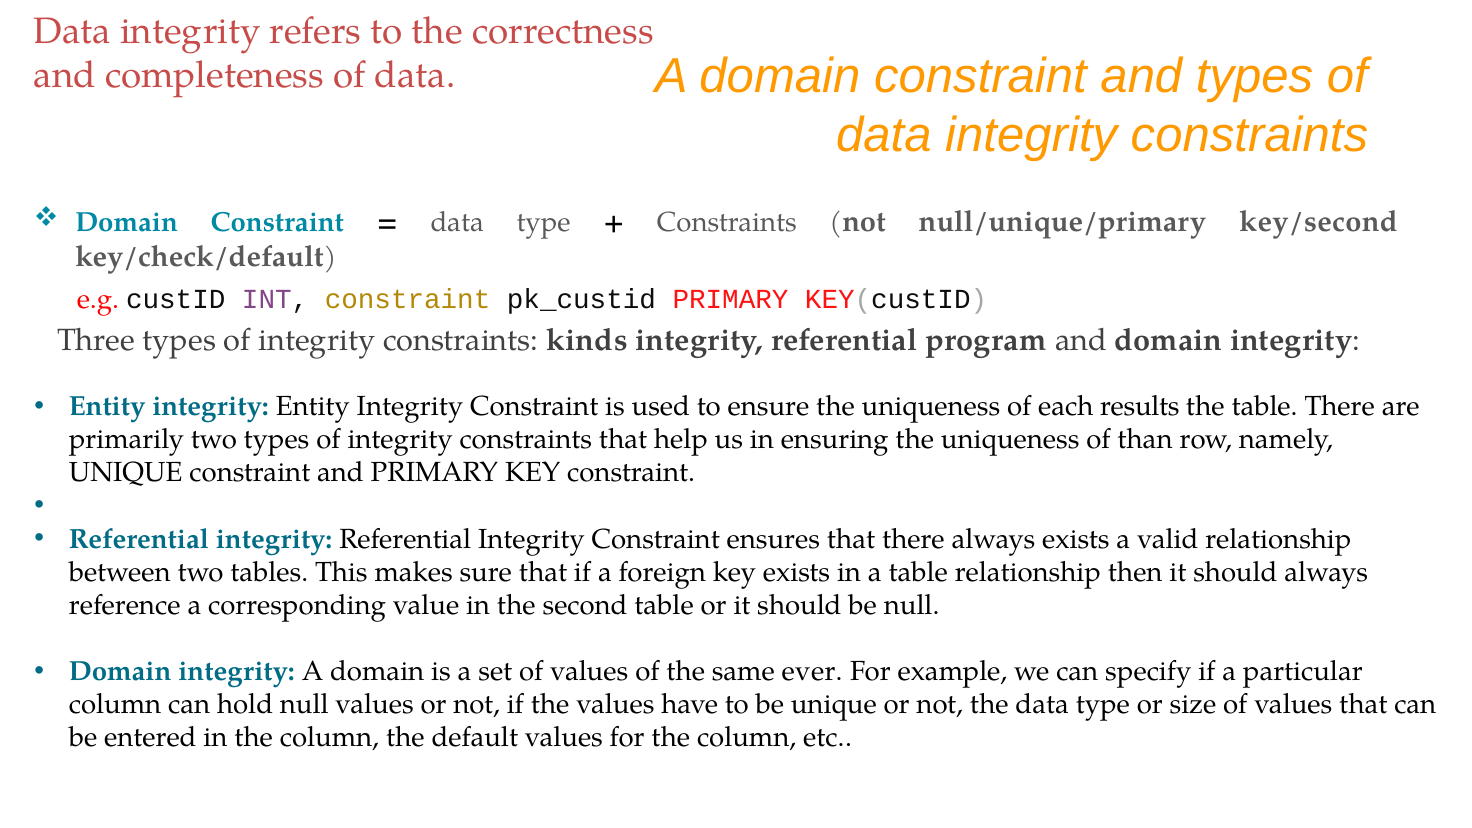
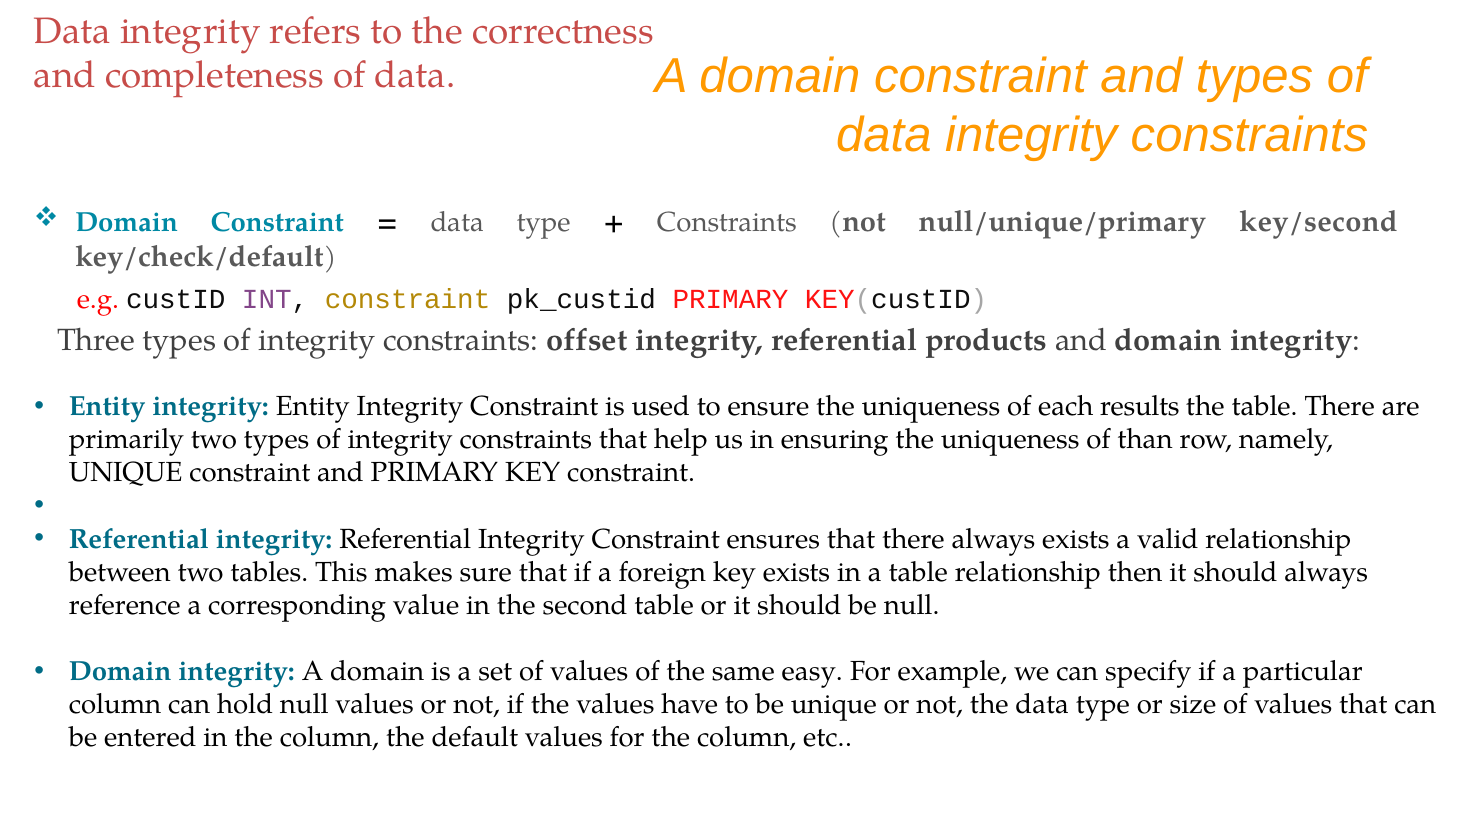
kinds: kinds -> offset
program: program -> products
ever: ever -> easy
